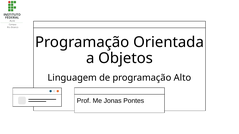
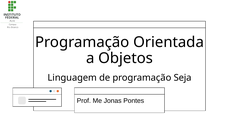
Alto: Alto -> Seja
